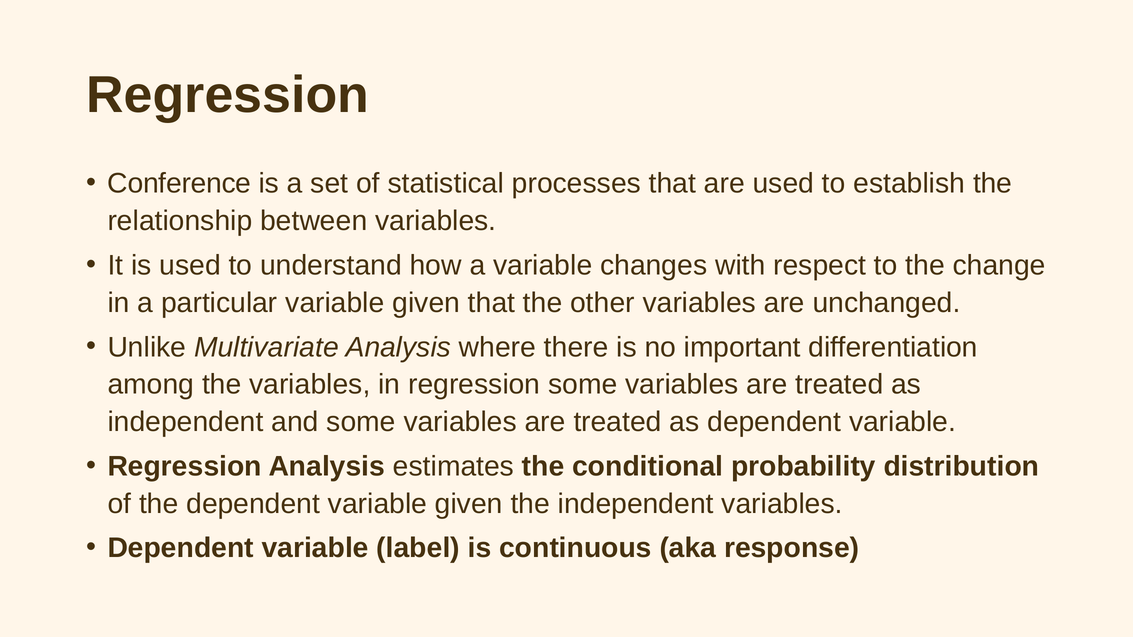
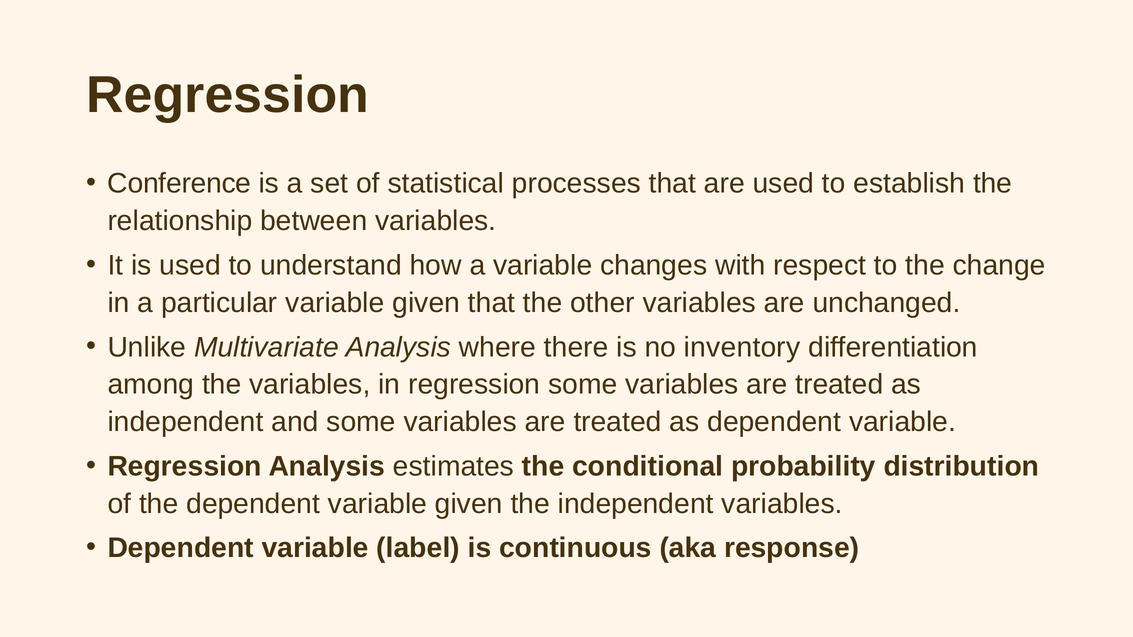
important: important -> inventory
